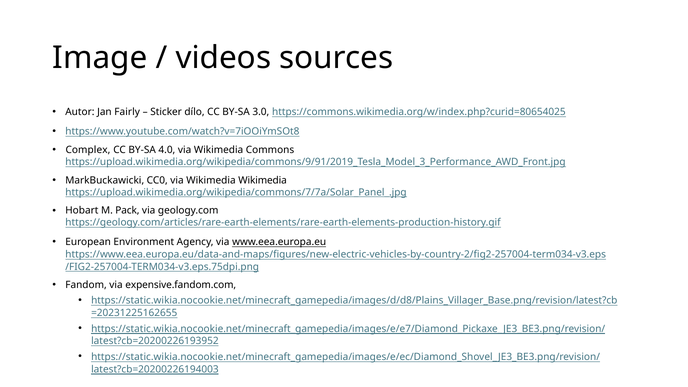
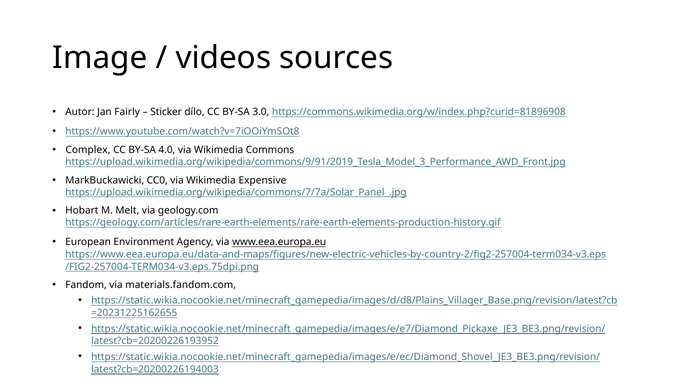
https://commons.wikimedia.org/w/index.php?curid=80654025: https://commons.wikimedia.org/w/index.php?curid=80654025 -> https://commons.wikimedia.org/w/index.php?curid=81896908
Wikimedia Wikimedia: Wikimedia -> Expensive
Pack: Pack -> Melt
expensive.fandom.com: expensive.fandom.com -> materials.fandom.com
